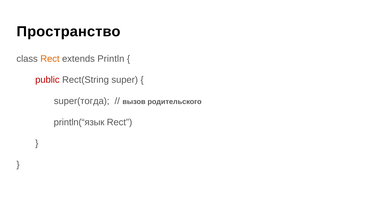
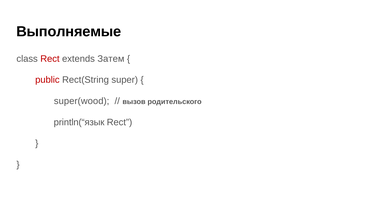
Пространство: Пространство -> Выполняемые
Rect at (50, 59) colour: orange -> red
Println: Println -> Затем
super(тогда: super(тогда -> super(wood
